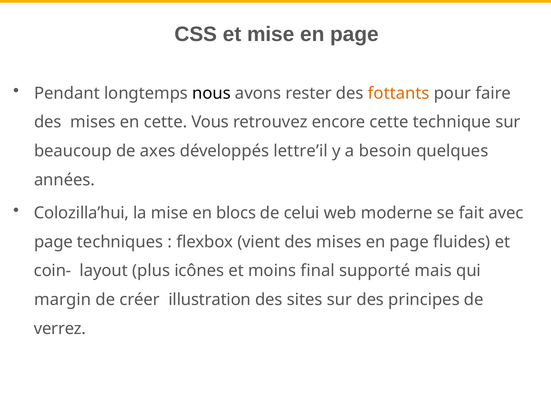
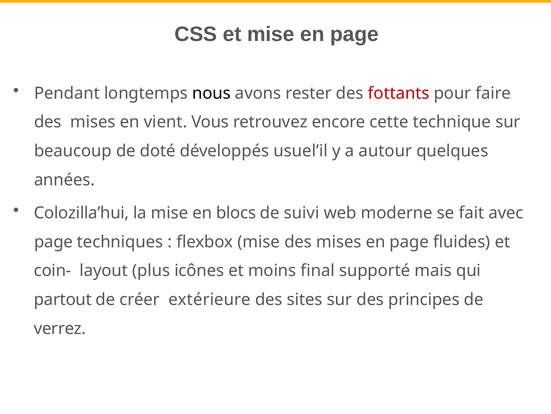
fottants colour: orange -> red
en cette: cette -> vient
axes: axes -> doté
lettre’il: lettre’il -> usuel’il
besoin: besoin -> autour
celui: celui -> suivi
flexbox vient: vient -> mise
margin: margin -> partout
illustration: illustration -> extérieure
